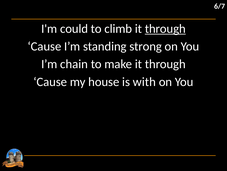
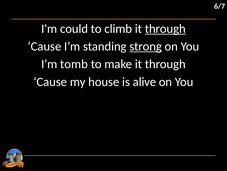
strong underline: none -> present
chain: chain -> tomb
with: with -> alive
